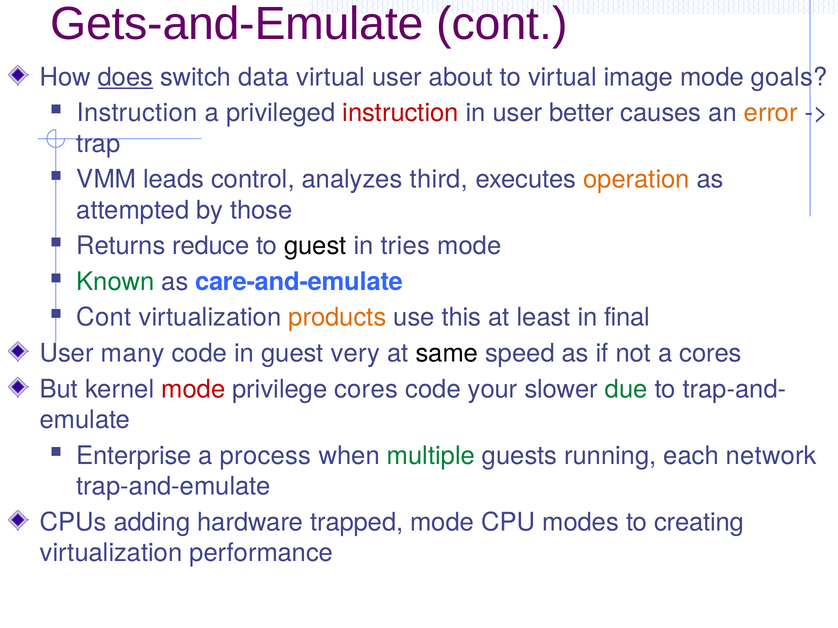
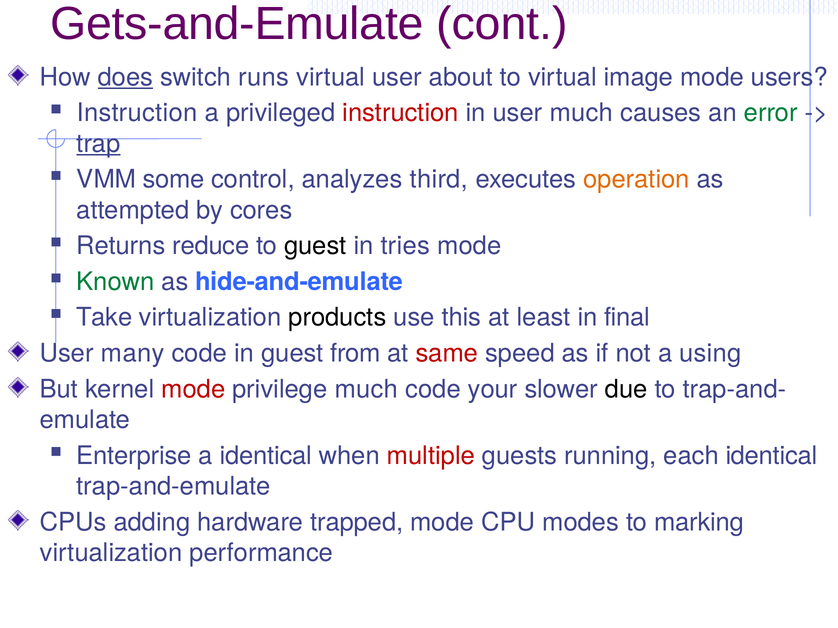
data: data -> runs
goals: goals -> users
user better: better -> much
error colour: orange -> green
trap underline: none -> present
leads: leads -> some
those: those -> cores
care-and-emulate: care-and-emulate -> hide-and-emulate
Cont at (104, 318): Cont -> Take
products colour: orange -> black
very: very -> from
same colour: black -> red
a cores: cores -> using
privilege cores: cores -> much
due colour: green -> black
a process: process -> identical
multiple colour: green -> red
each network: network -> identical
creating: creating -> marking
